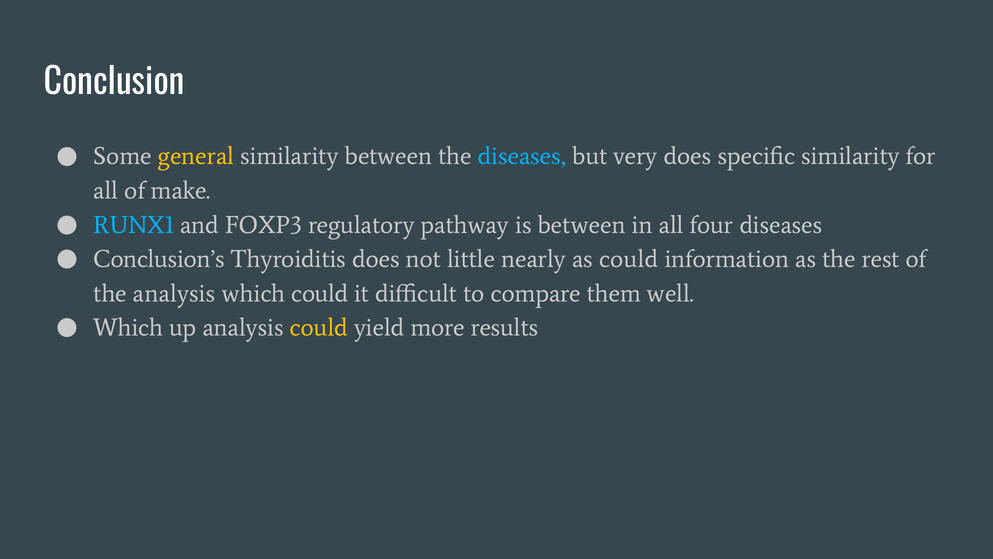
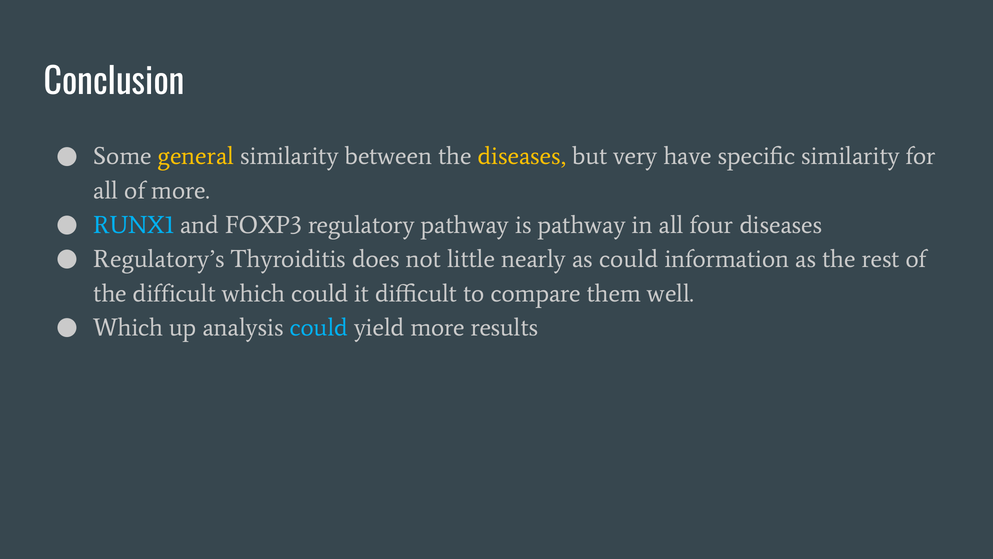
diseases at (522, 156) colour: light blue -> yellow
very does: does -> have
of make: make -> more
is between: between -> pathway
Conclusion’s: Conclusion’s -> Regulatory’s
the analysis: analysis -> difficult
could at (319, 327) colour: yellow -> light blue
